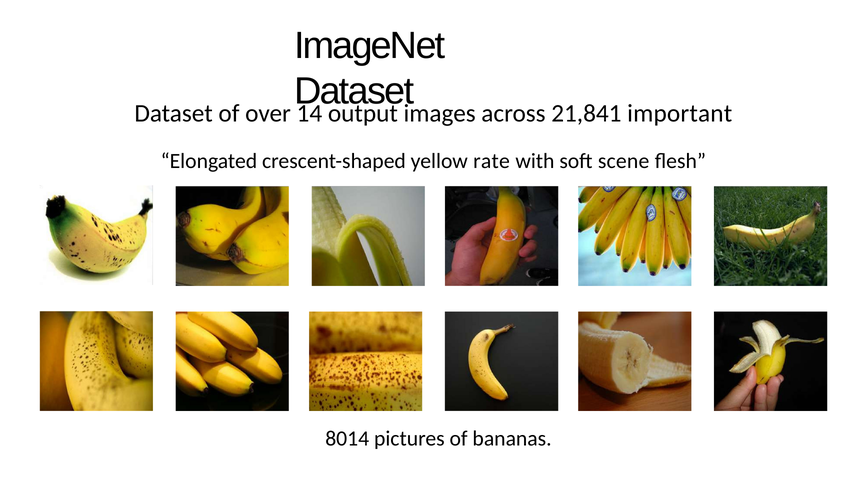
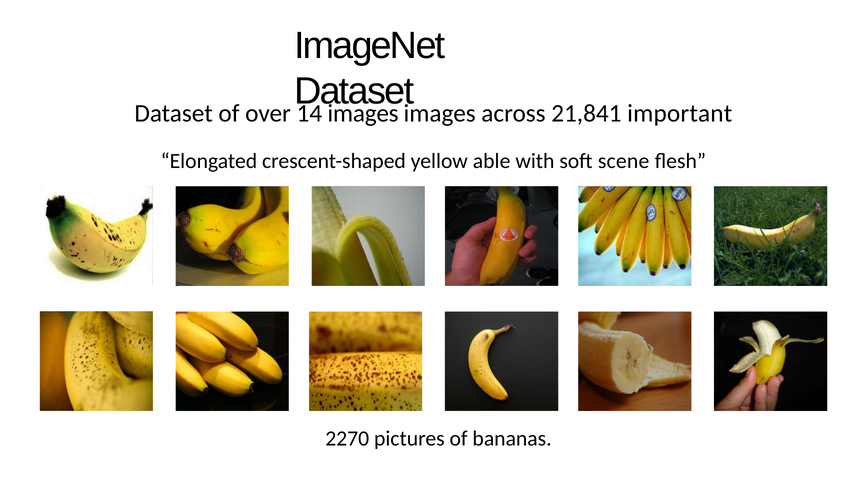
14 output: output -> images
rate: rate -> able
8014: 8014 -> 2270
